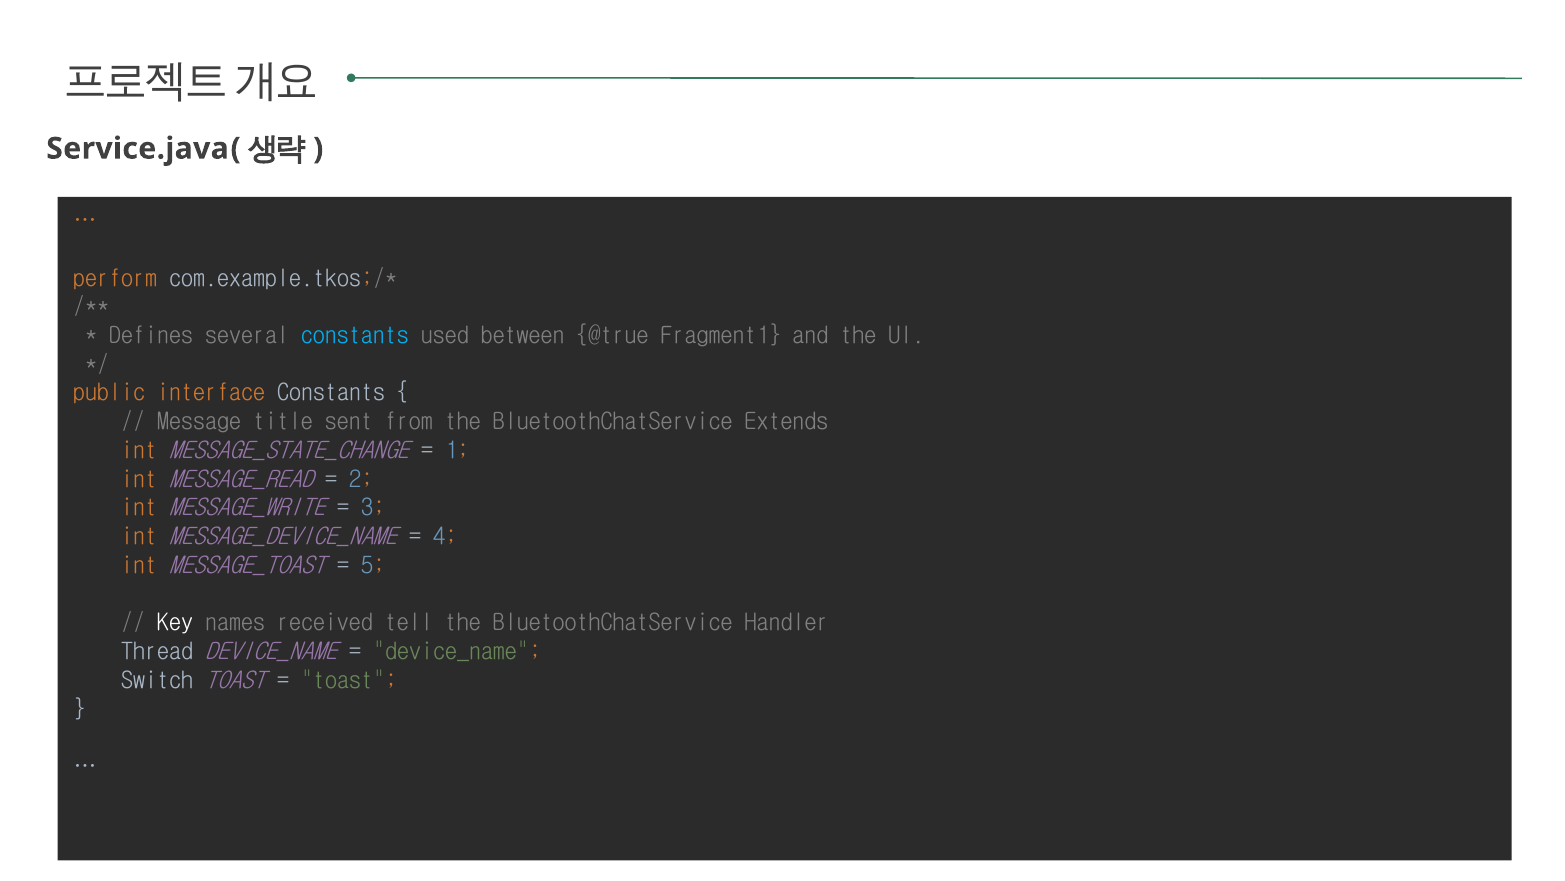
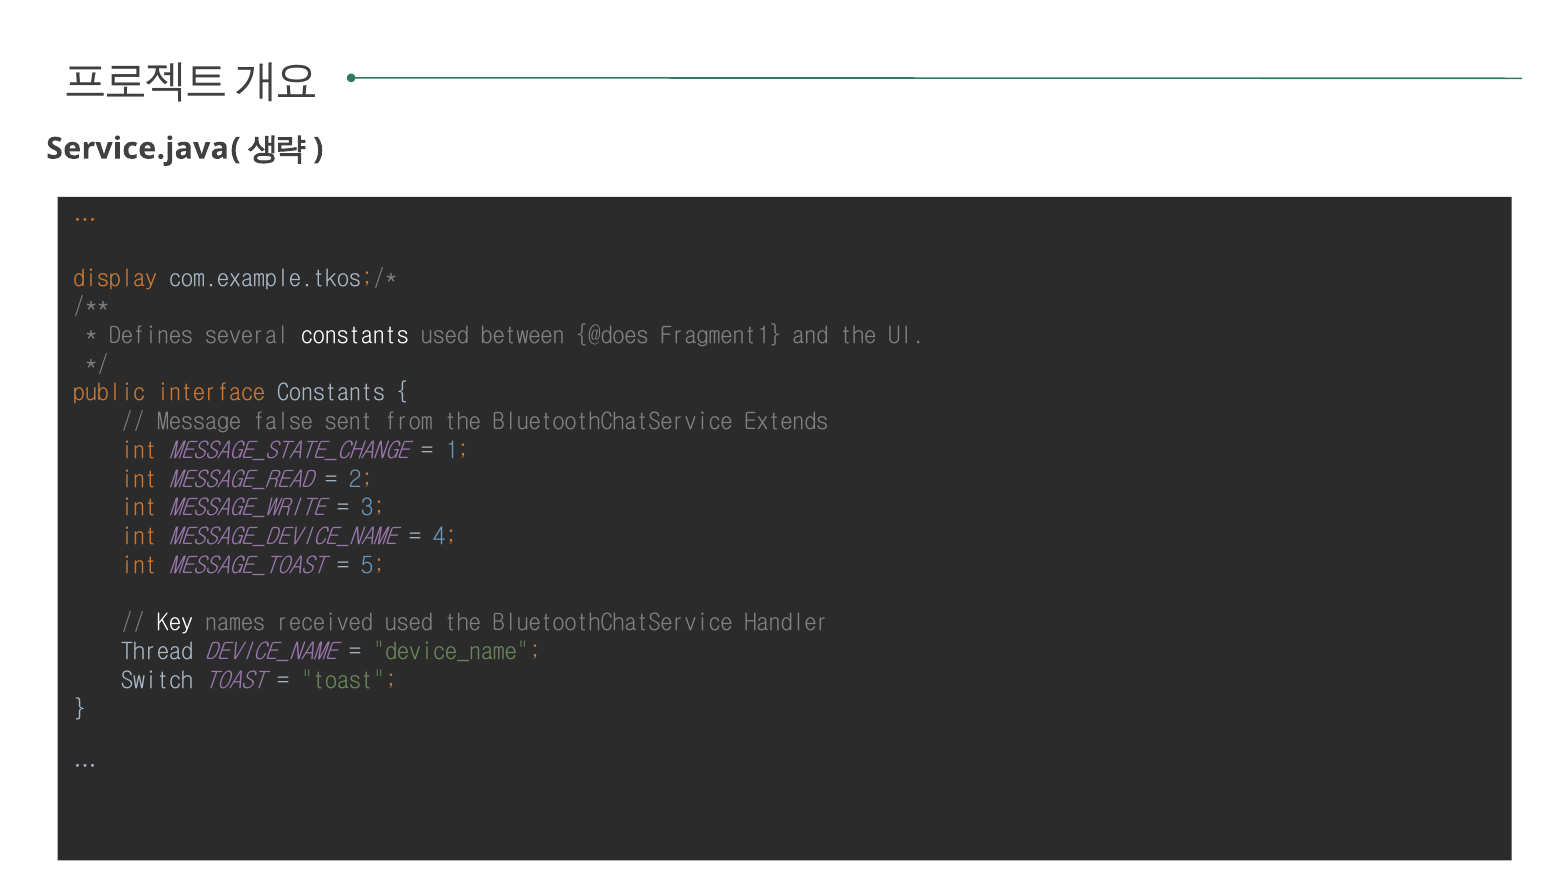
perform: perform -> display
constants at (355, 335) colour: light blue -> white
@true: @true -> @does
title: title -> false
received tell: tell -> used
